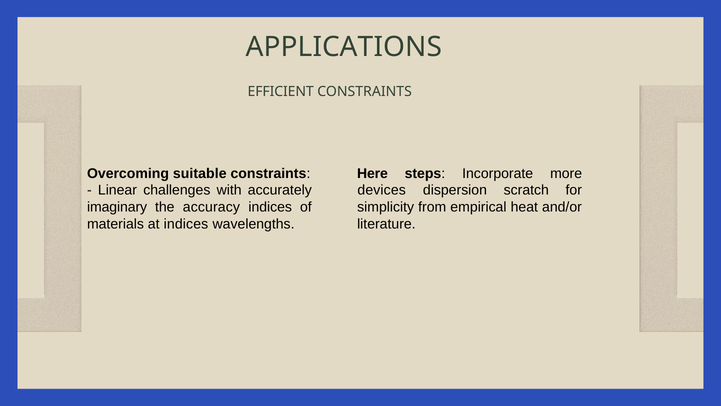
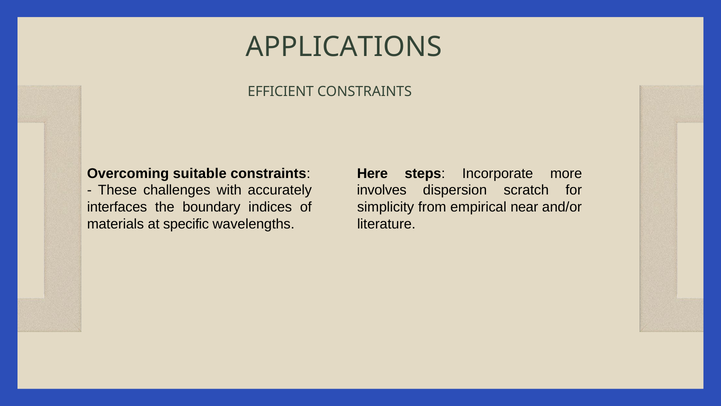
Linear: Linear -> These
devices: devices -> involves
imaginary: imaginary -> interfaces
accuracy: accuracy -> boundary
heat: heat -> near
at indices: indices -> specific
